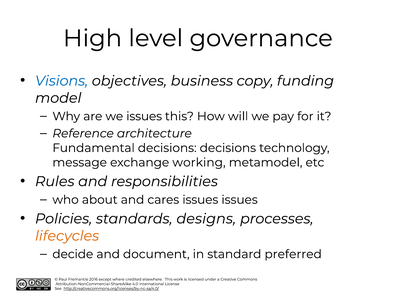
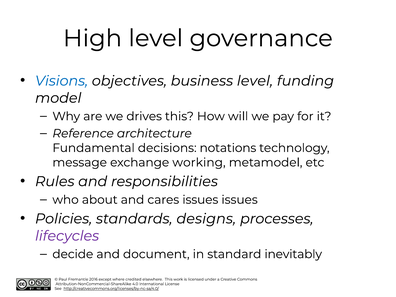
business copy: copy -> level
we issues: issues -> drives
decisions decisions: decisions -> notations
lifecycles colour: orange -> purple
preferred: preferred -> inevitably
